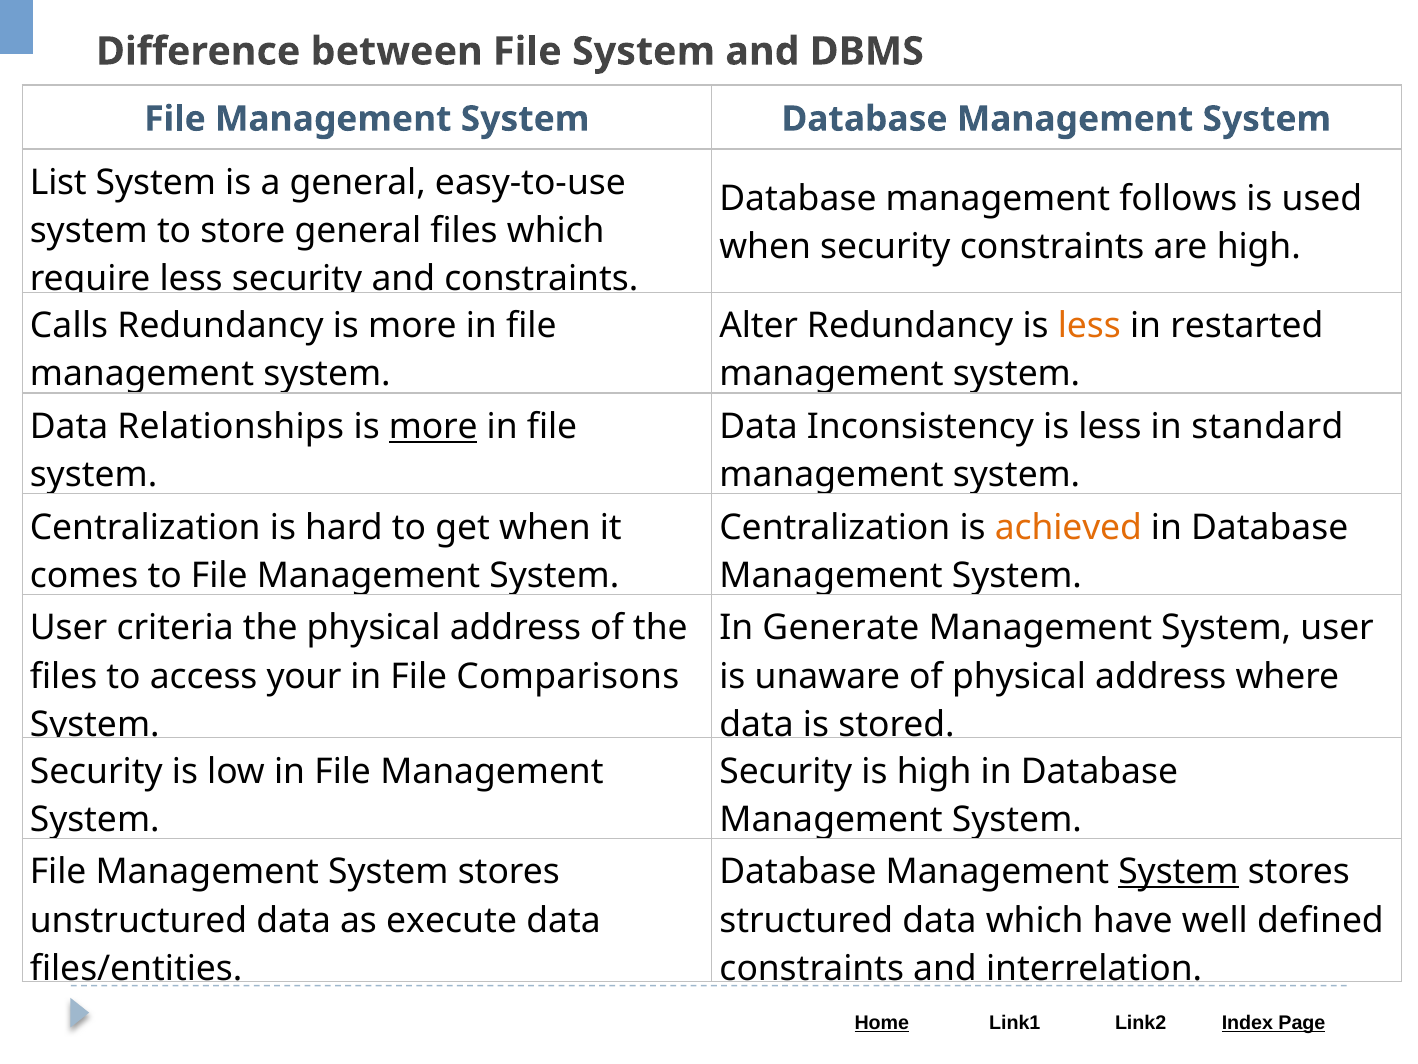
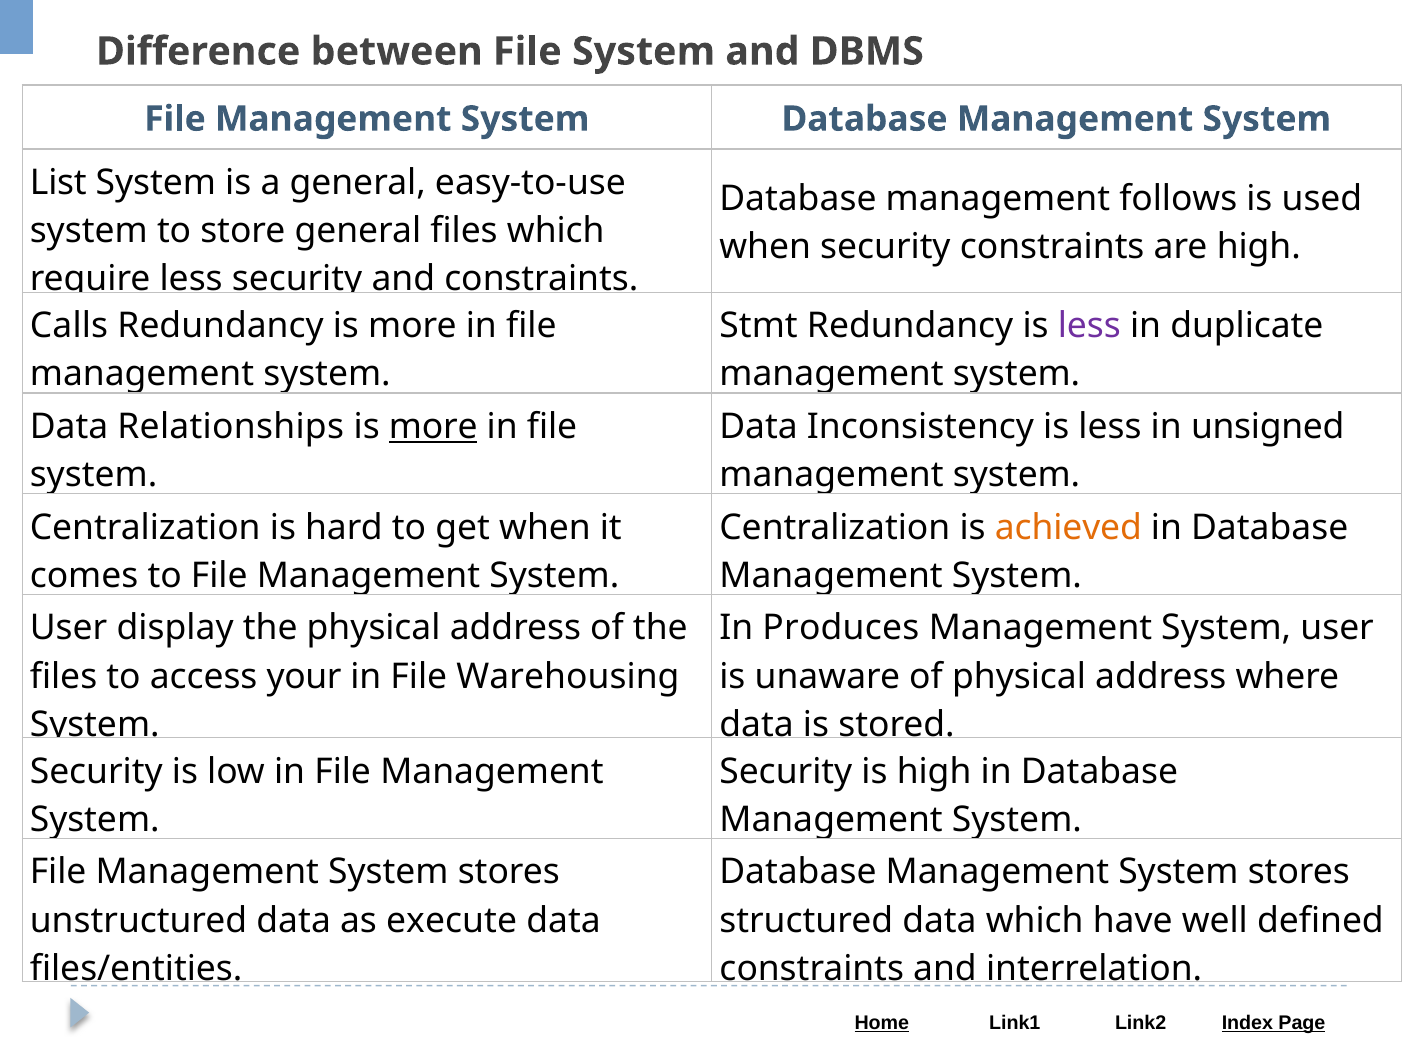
Alter: Alter -> Stmt
less at (1089, 326) colour: orange -> purple
restarted: restarted -> duplicate
standard: standard -> unsigned
criteria: criteria -> display
Generate: Generate -> Produces
Comparisons: Comparisons -> Warehousing
System at (1178, 872) underline: present -> none
